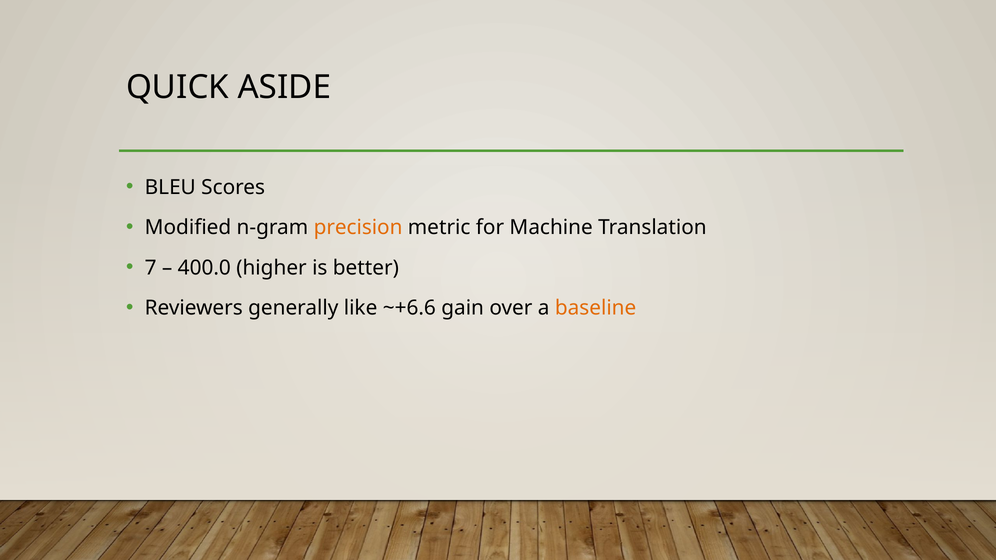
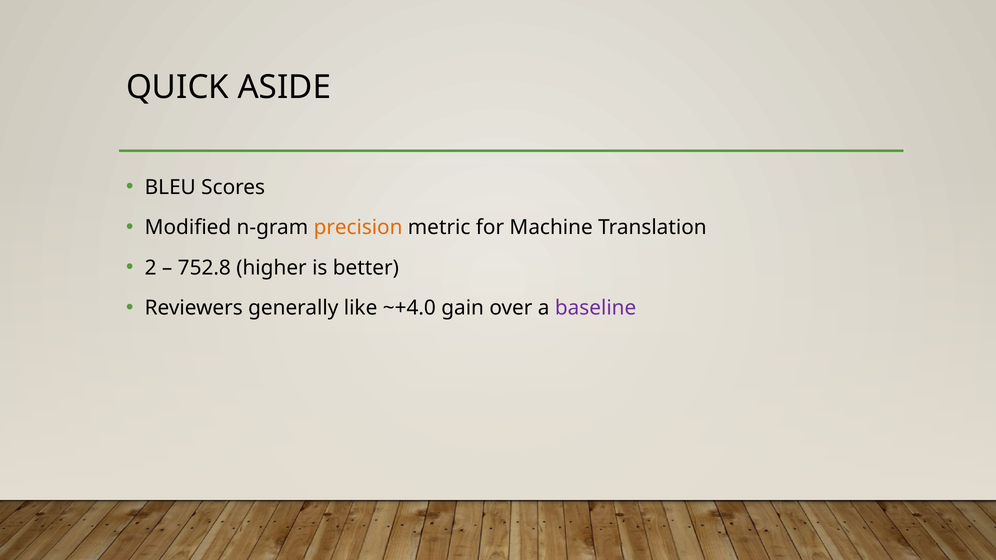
7: 7 -> 2
400.0: 400.0 -> 752.8
~+6.6: ~+6.6 -> ~+4.0
baseline colour: orange -> purple
